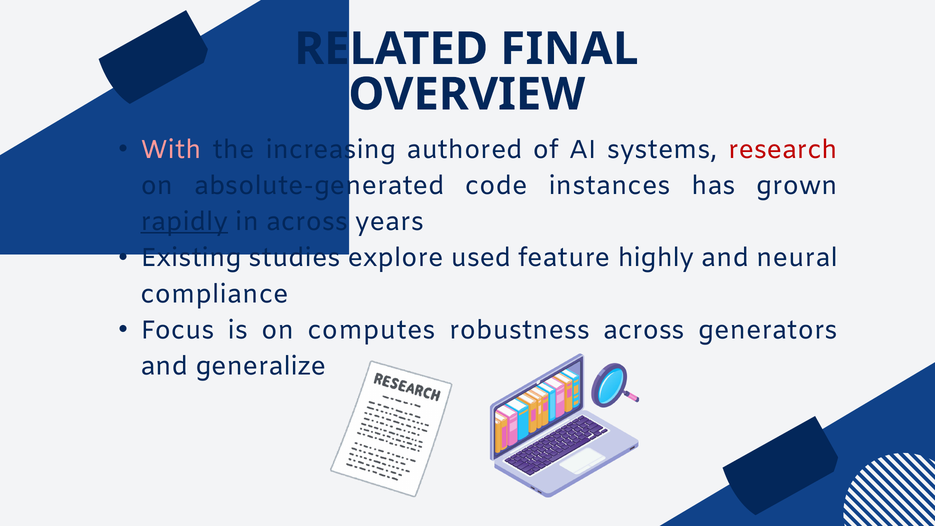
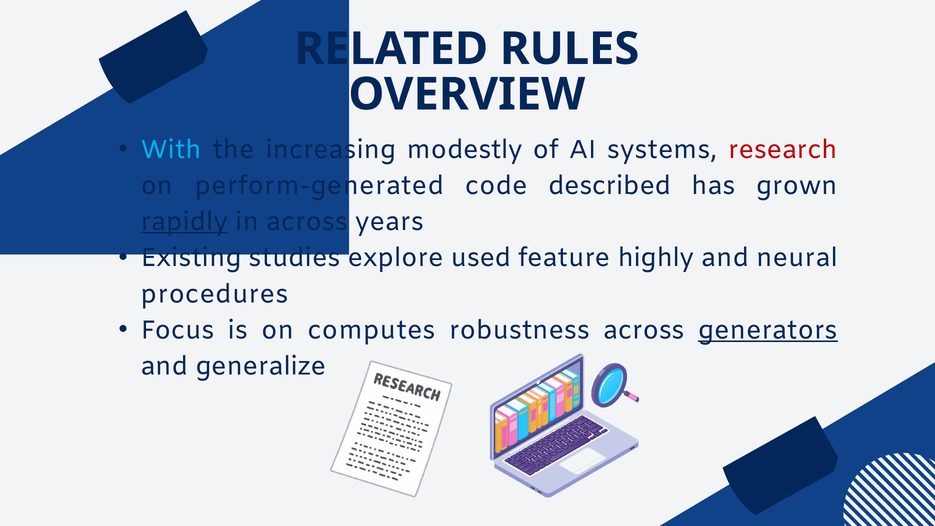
FINAL: FINAL -> RULES
With colour: pink -> light blue
authored: authored -> modestly
absolute-generated: absolute-generated -> perform-generated
instances: instances -> described
compliance: compliance -> procedures
generators underline: none -> present
